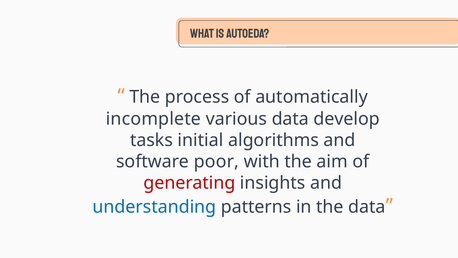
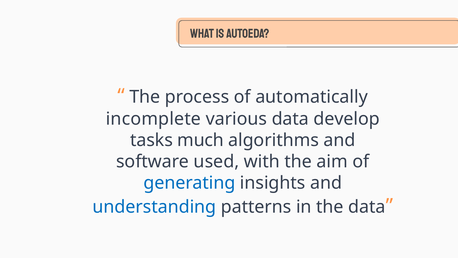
initial: initial -> much
poor: poor -> used
generating colour: red -> blue
